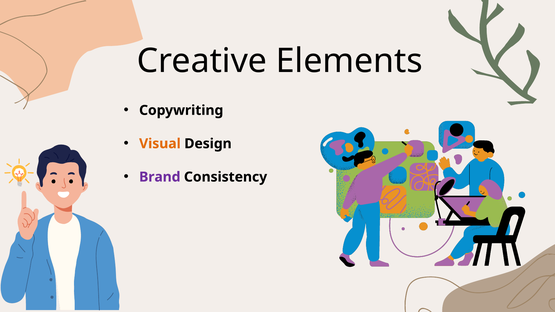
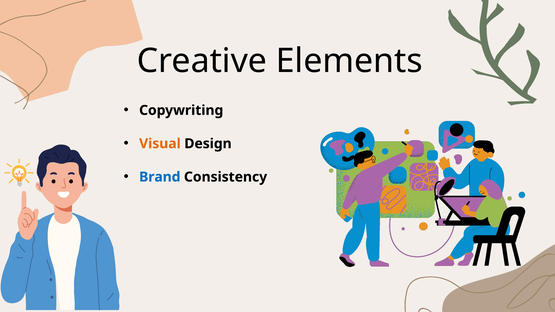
Brand colour: purple -> blue
